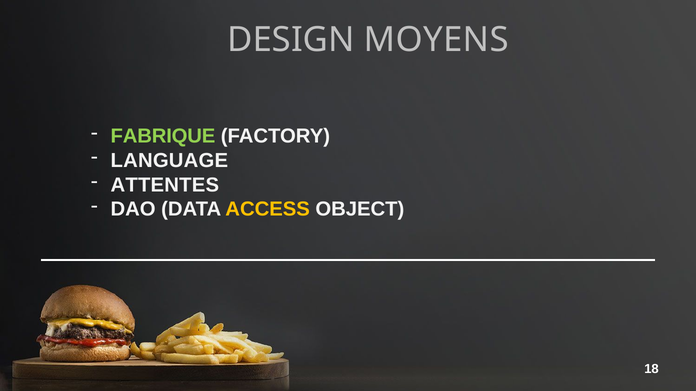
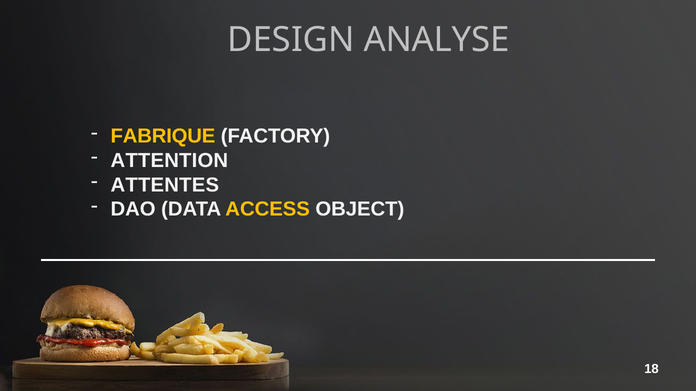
MOYENS: MOYENS -> ANALYSE
FABRIQUE colour: light green -> yellow
LANGUAGE: LANGUAGE -> ATTENTION
